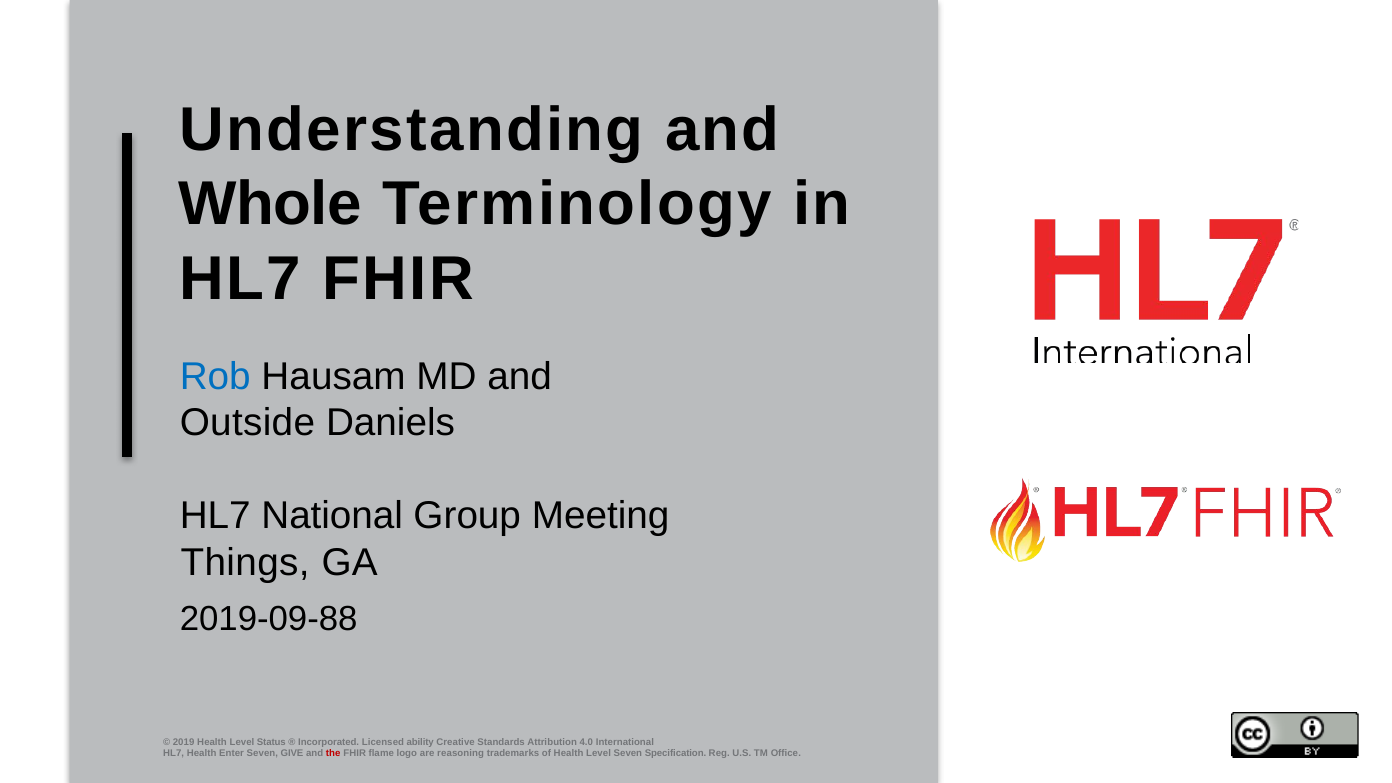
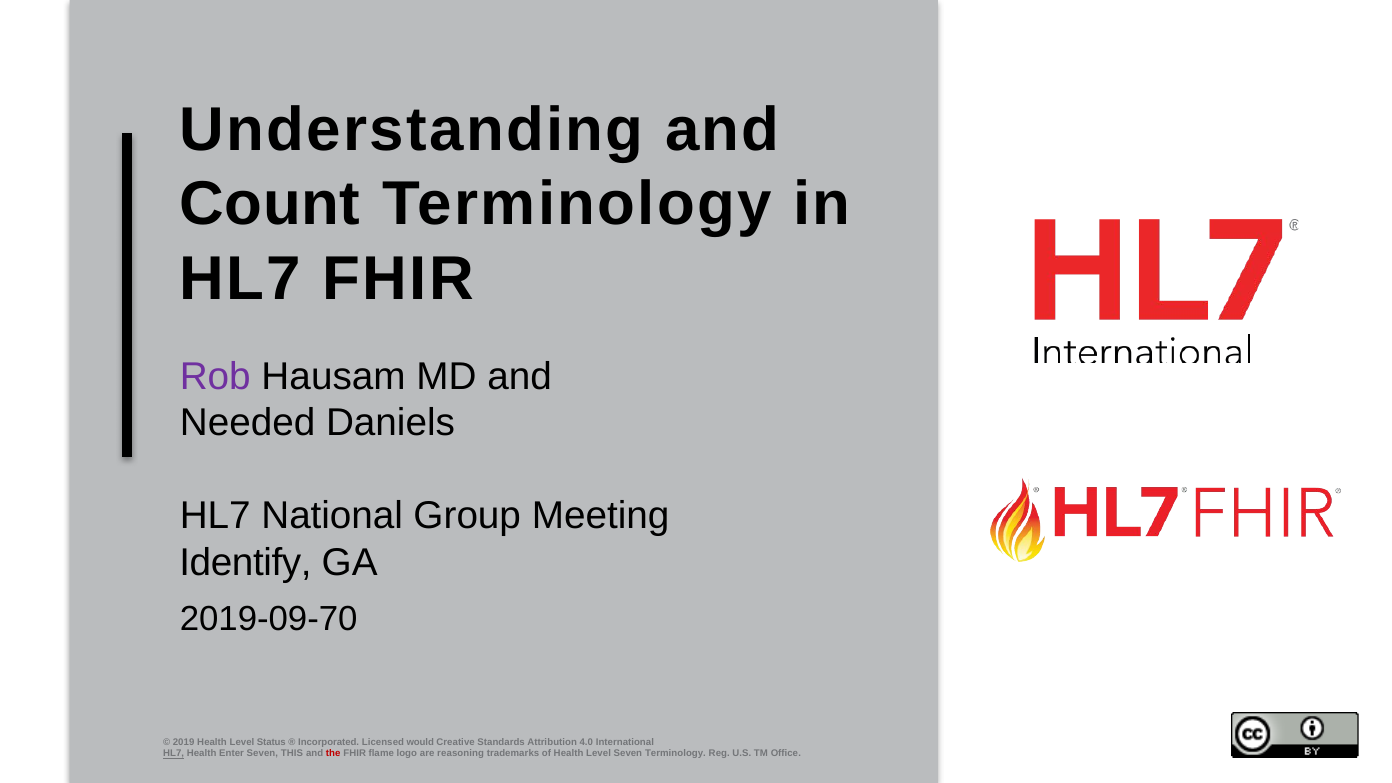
Whole: Whole -> Count
Rob colour: blue -> purple
Outside: Outside -> Needed
Things: Things -> Identify
2019-09-88: 2019-09-88 -> 2019-09-70
ability: ability -> would
HL7 at (174, 754) underline: none -> present
GIVE: GIVE -> THIS
Seven Specification: Specification -> Terminology
